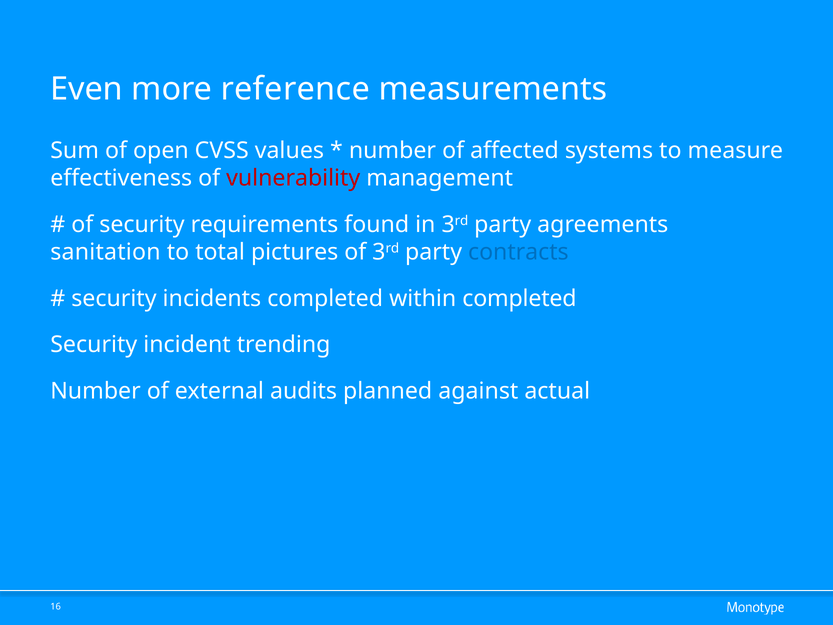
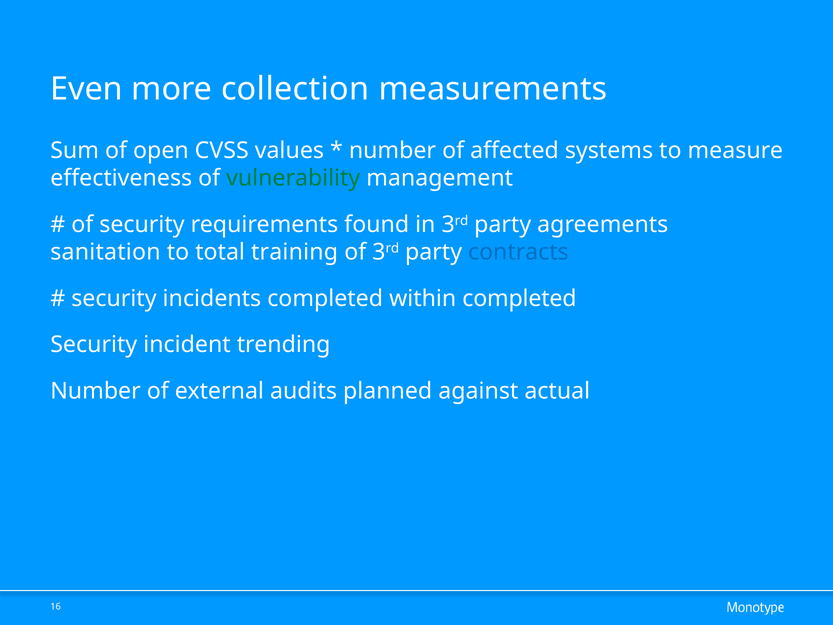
reference: reference -> collection
vulnerability colour: red -> green
pictures: pictures -> training
